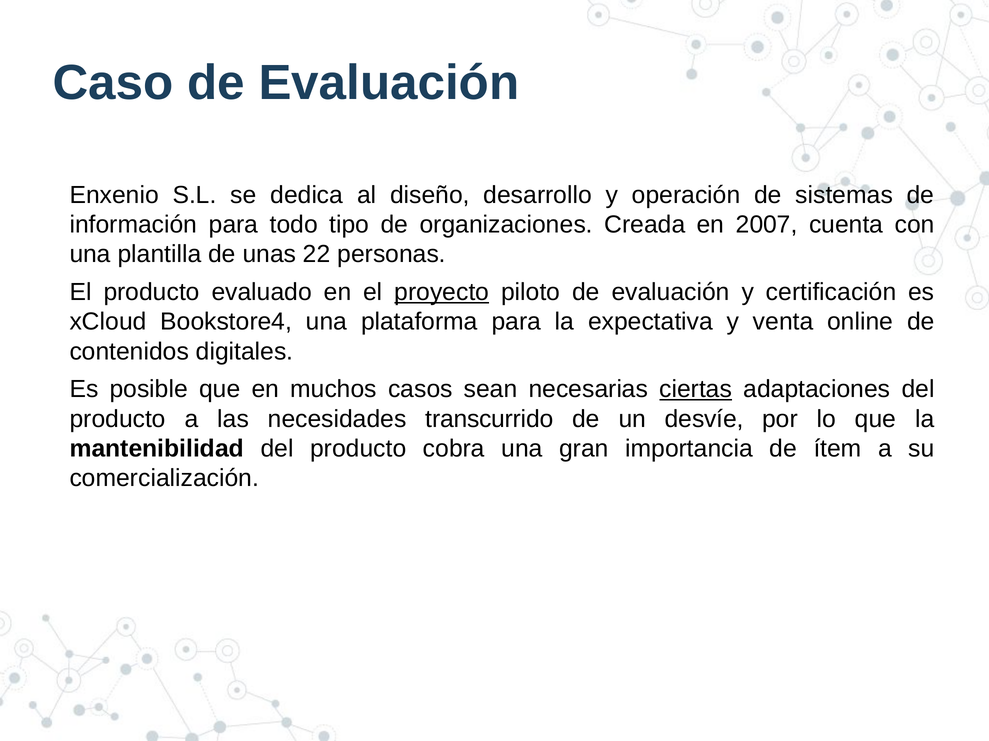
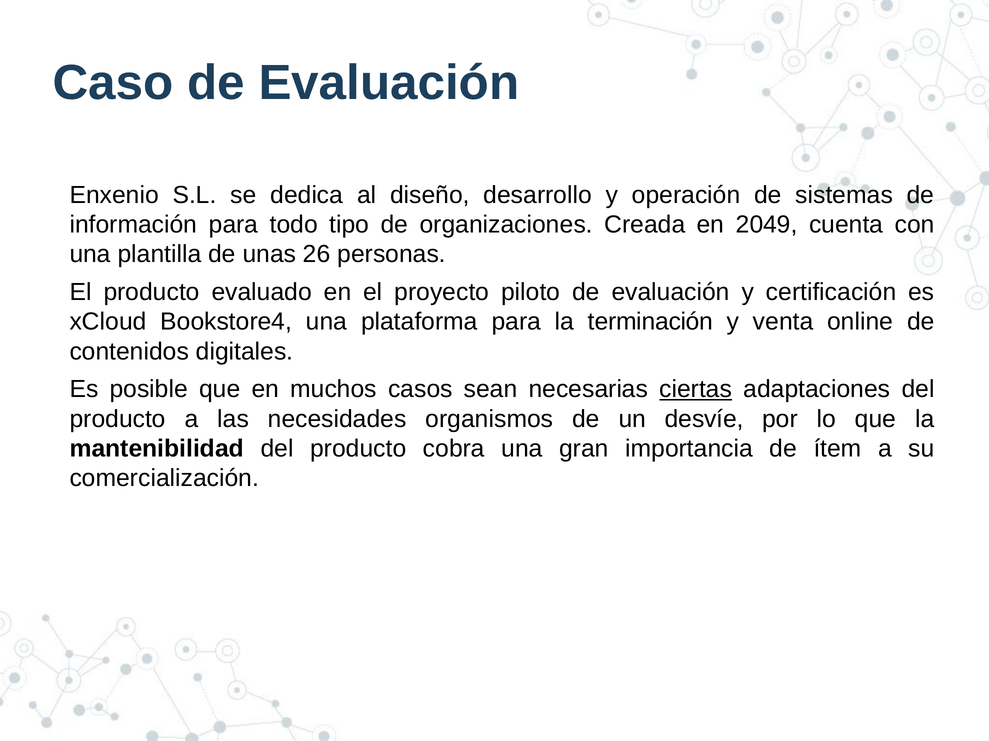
2007: 2007 -> 2049
22: 22 -> 26
proyecto underline: present -> none
expectativa: expectativa -> terminación
transcurrido: transcurrido -> organismos
